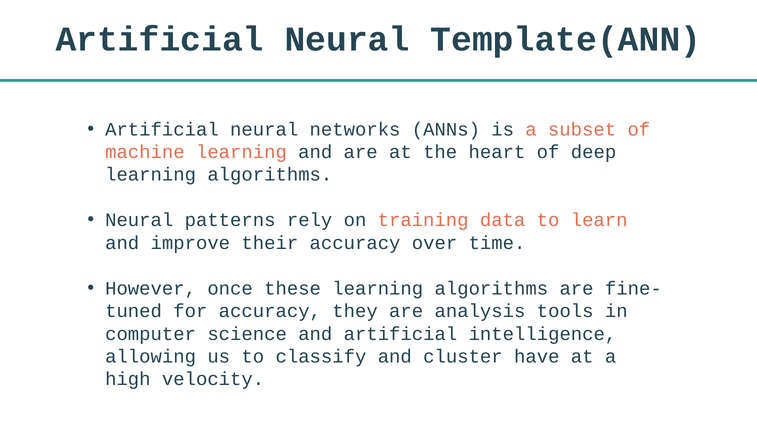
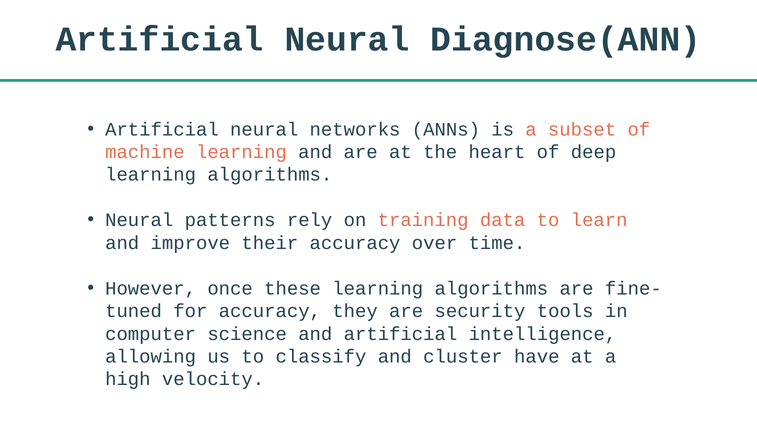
Template(ANN: Template(ANN -> Diagnose(ANN
analysis: analysis -> security
